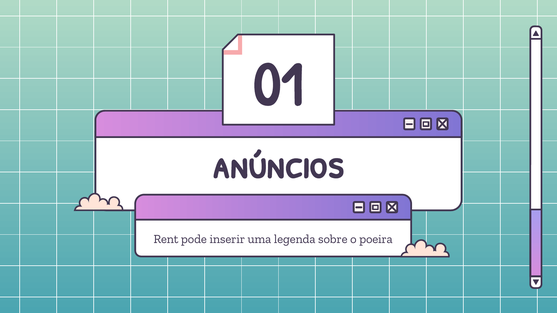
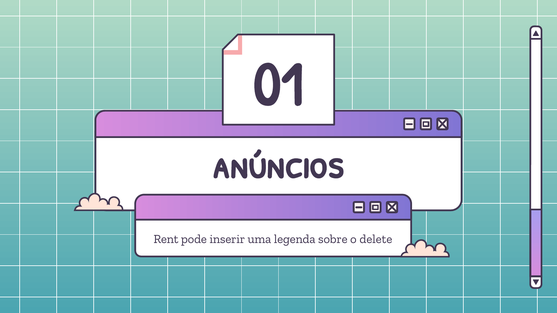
poeira: poeira -> delete
